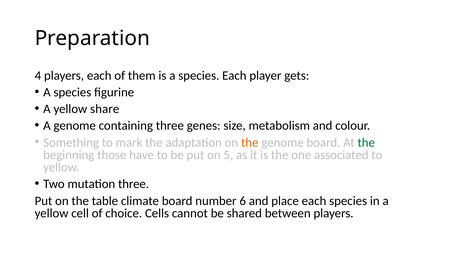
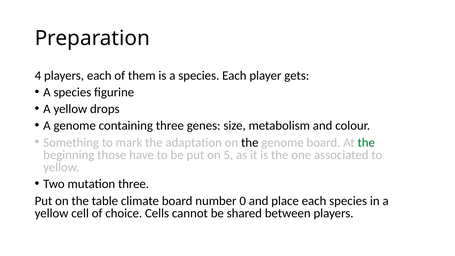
share: share -> drops
the at (250, 142) colour: orange -> black
6: 6 -> 0
